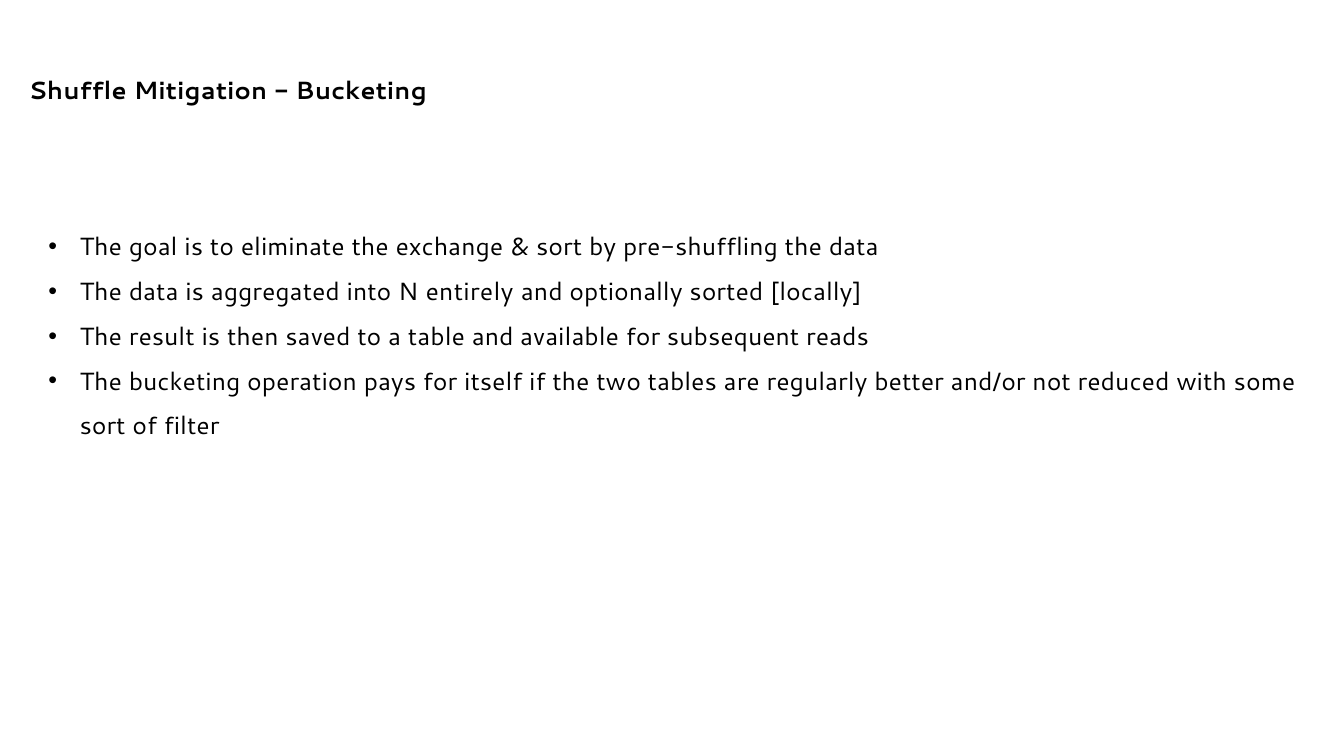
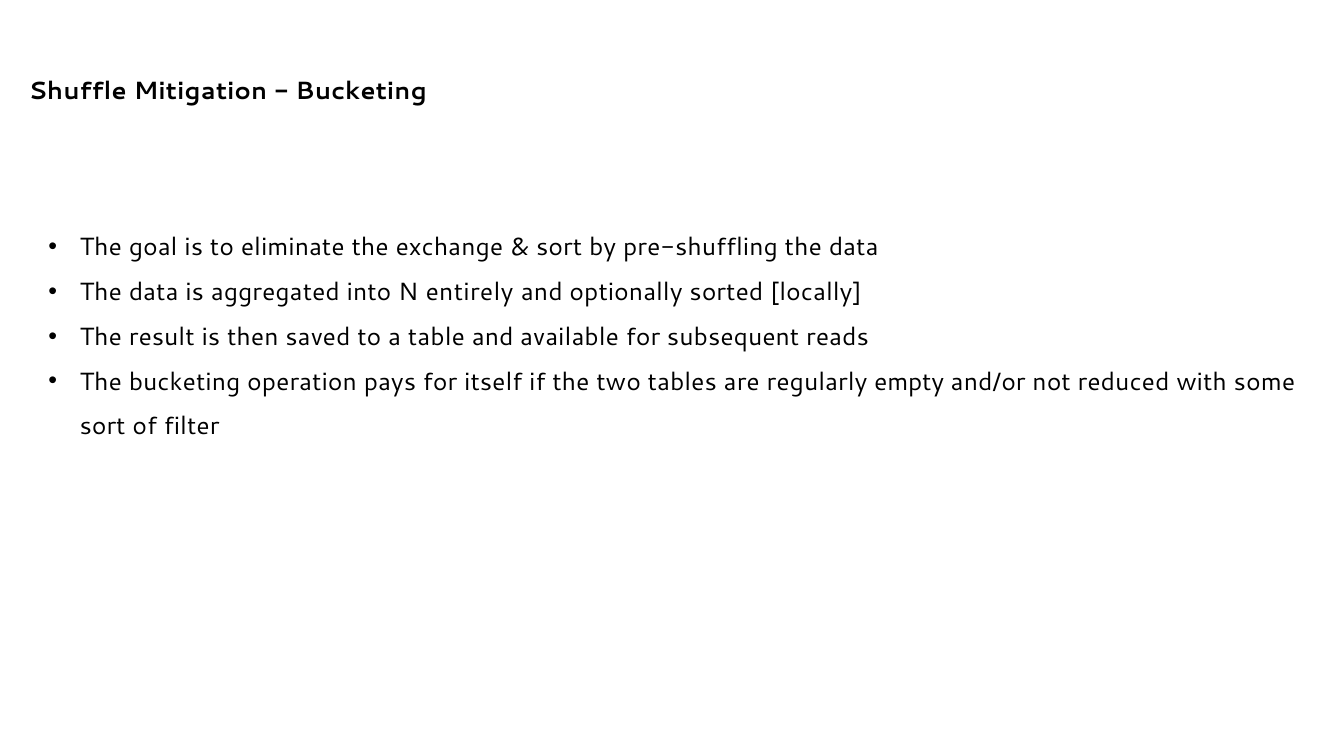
better: better -> empty
